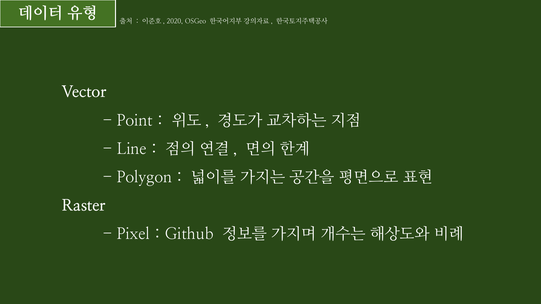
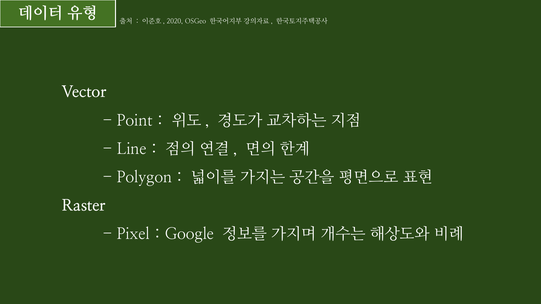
Github: Github -> Google
